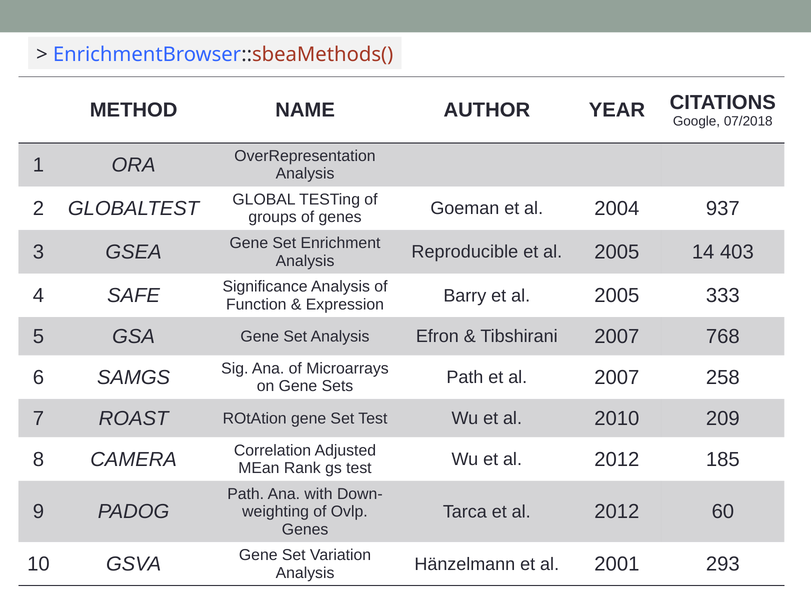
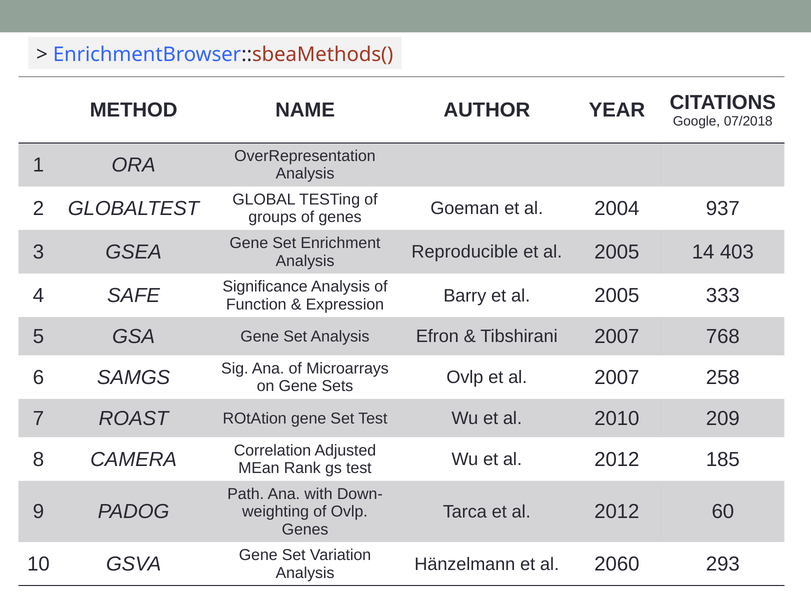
Sets Path: Path -> Ovlp
2001: 2001 -> 2060
